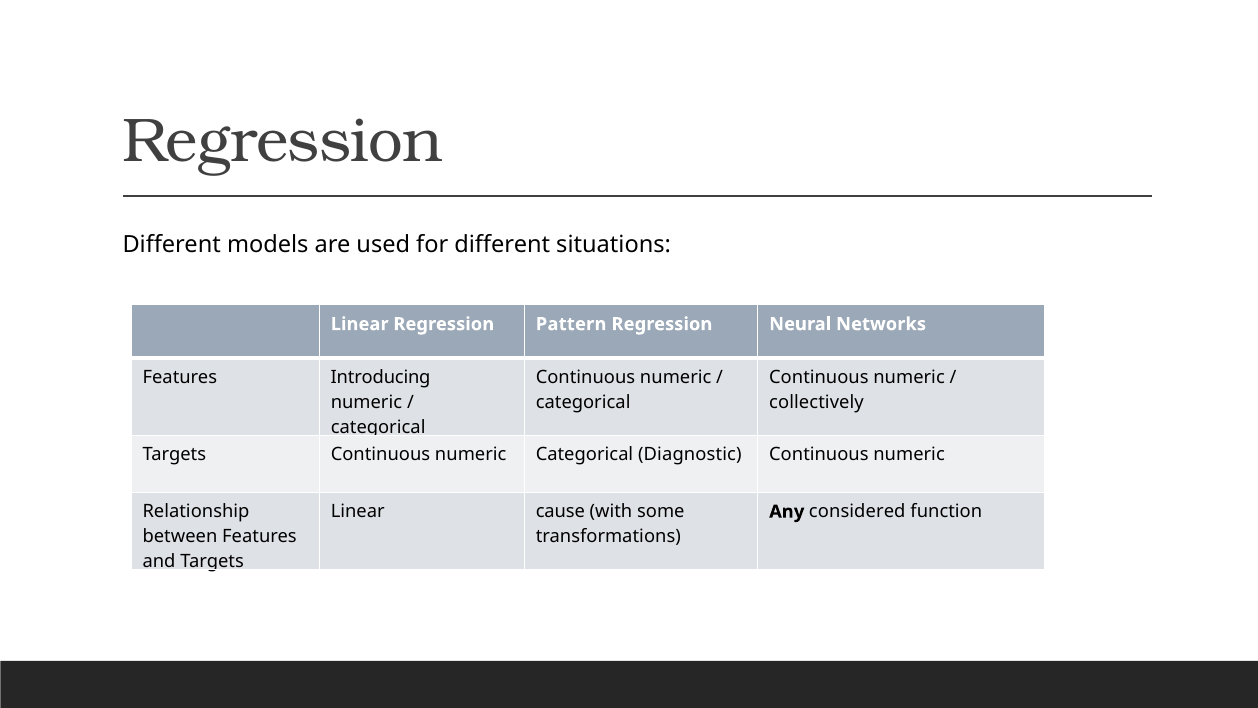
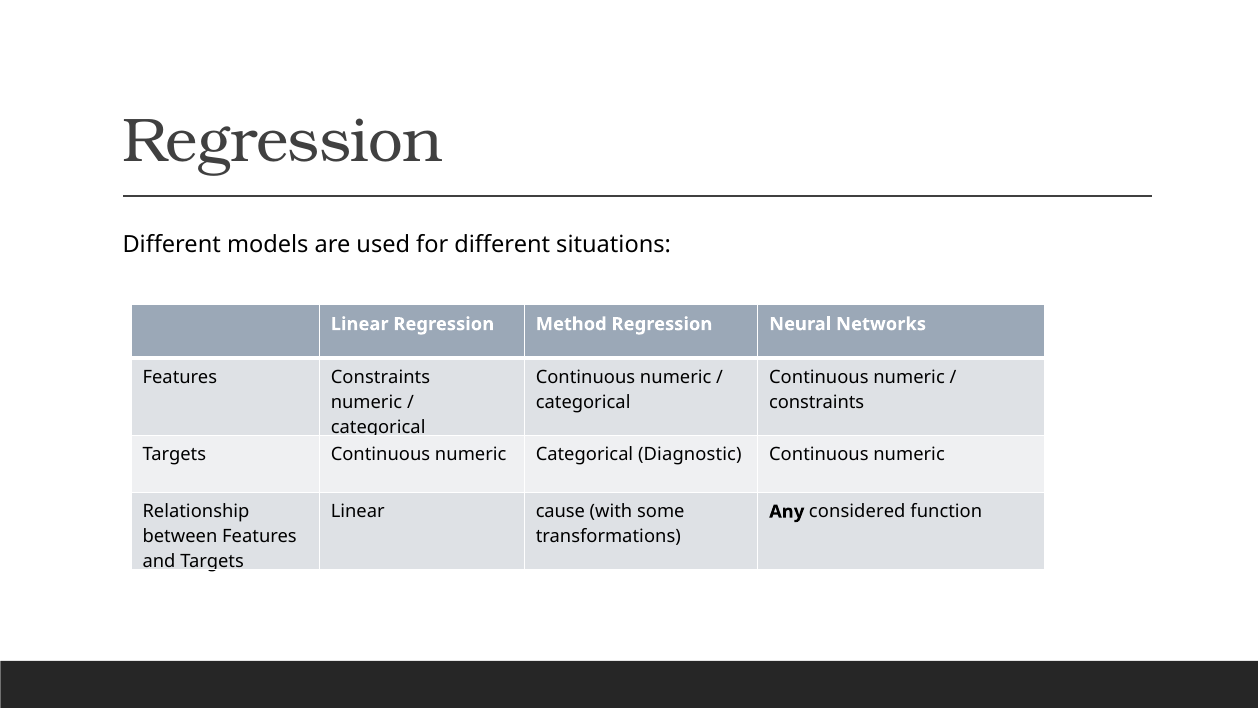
Pattern: Pattern -> Method
Features Introducing: Introducing -> Constraints
collectively at (817, 402): collectively -> constraints
